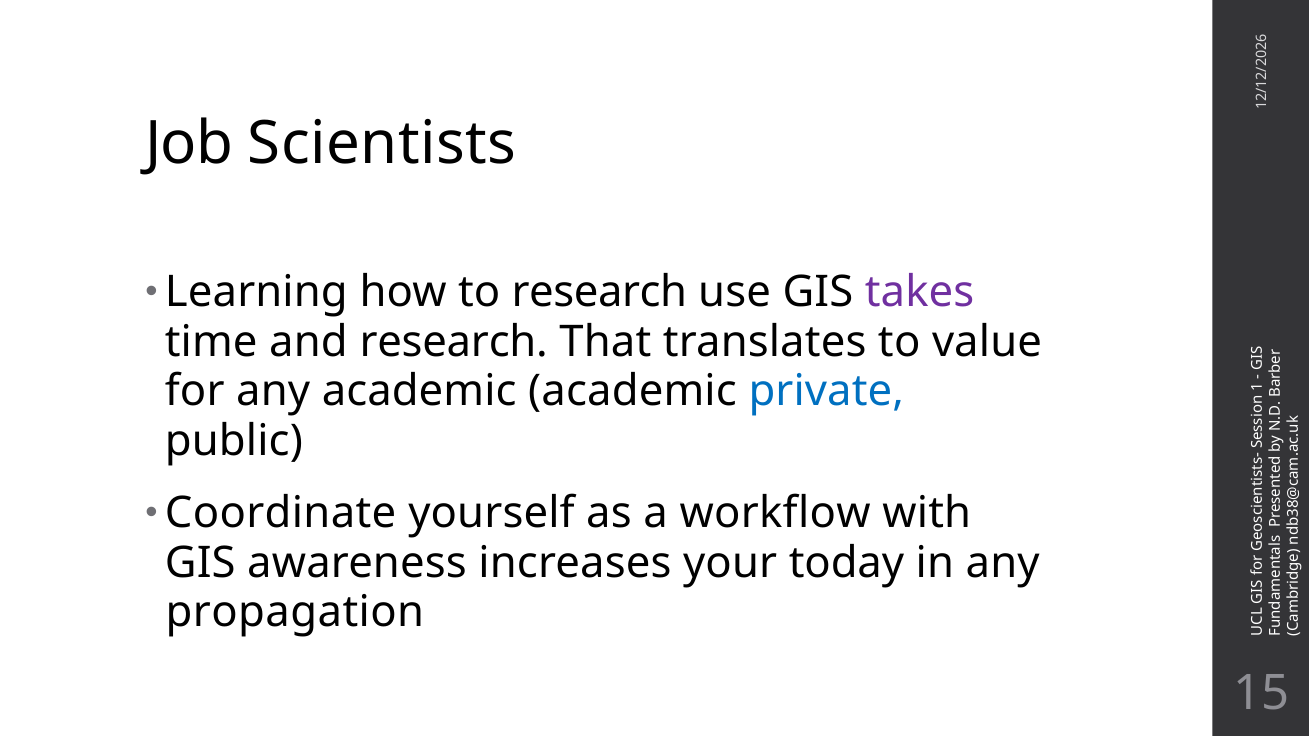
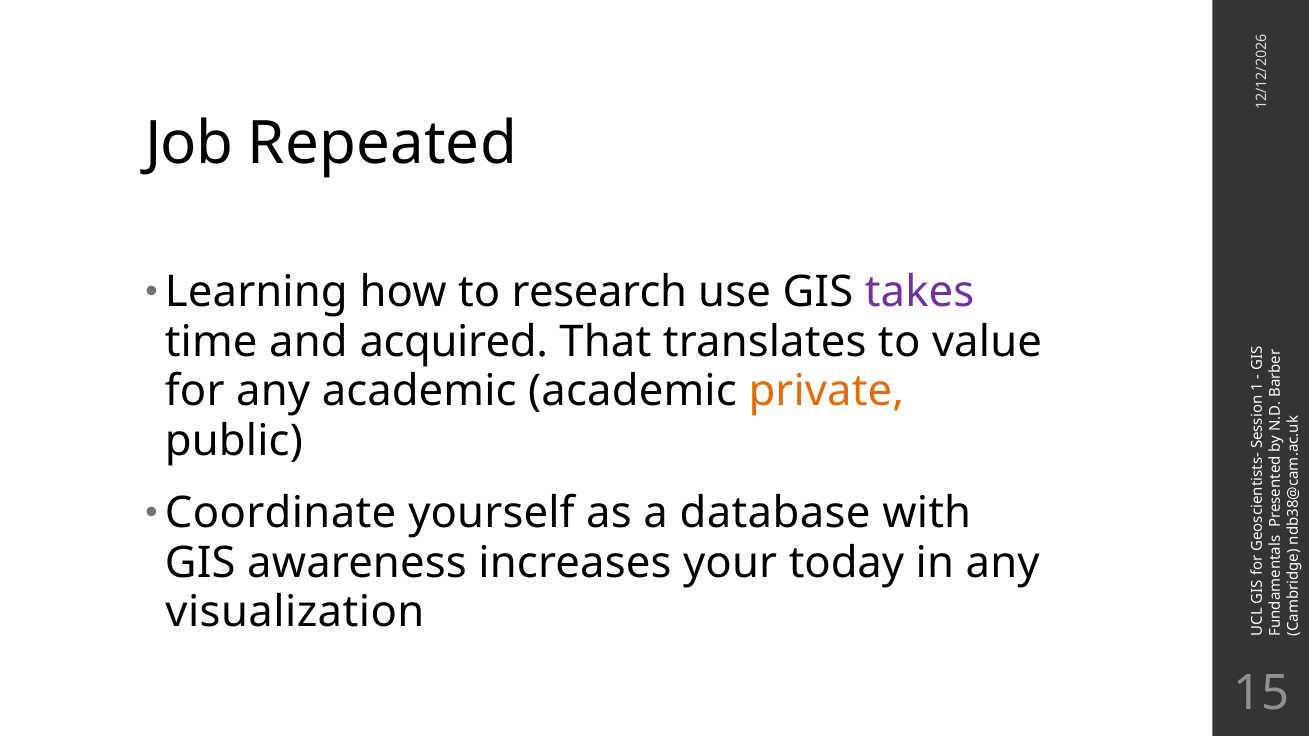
Scientists: Scientists -> Repeated
and research: research -> acquired
private colour: blue -> orange
workflow: workflow -> database
propagation: propagation -> visualization
